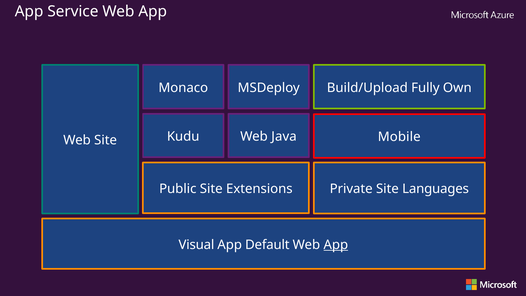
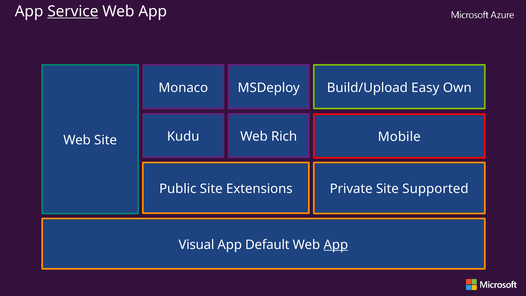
Service underline: none -> present
Fully: Fully -> Easy
Java: Java -> Rich
Languages: Languages -> Supported
